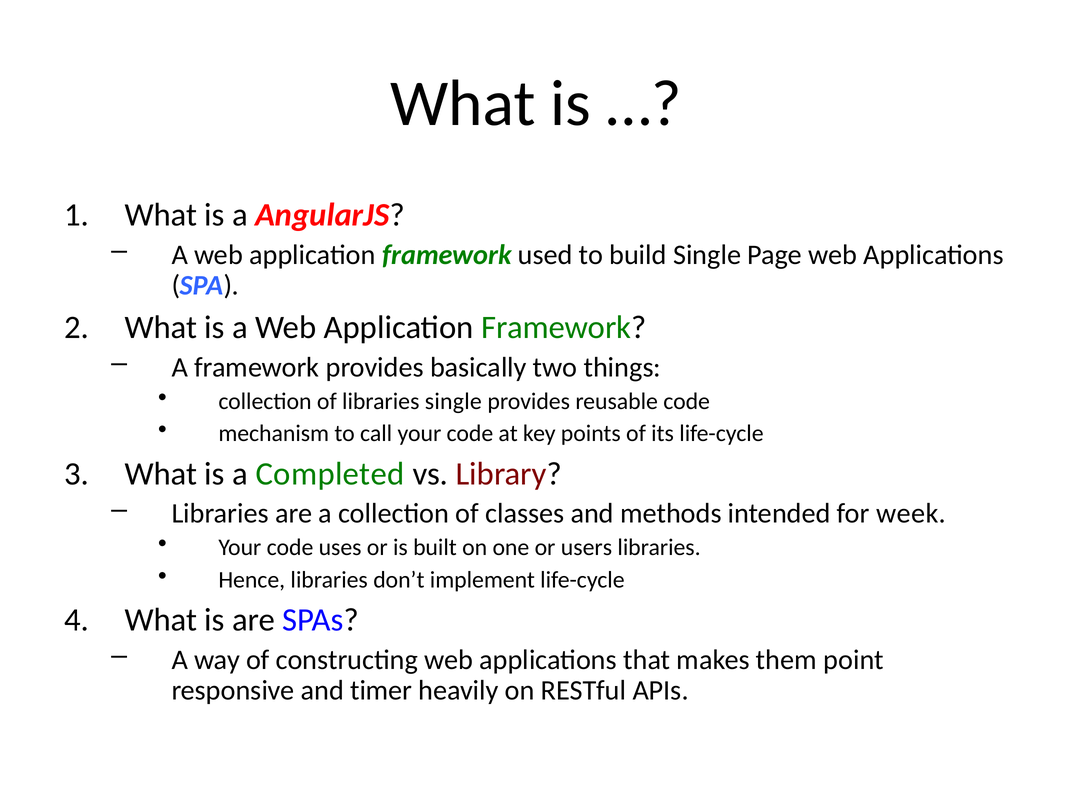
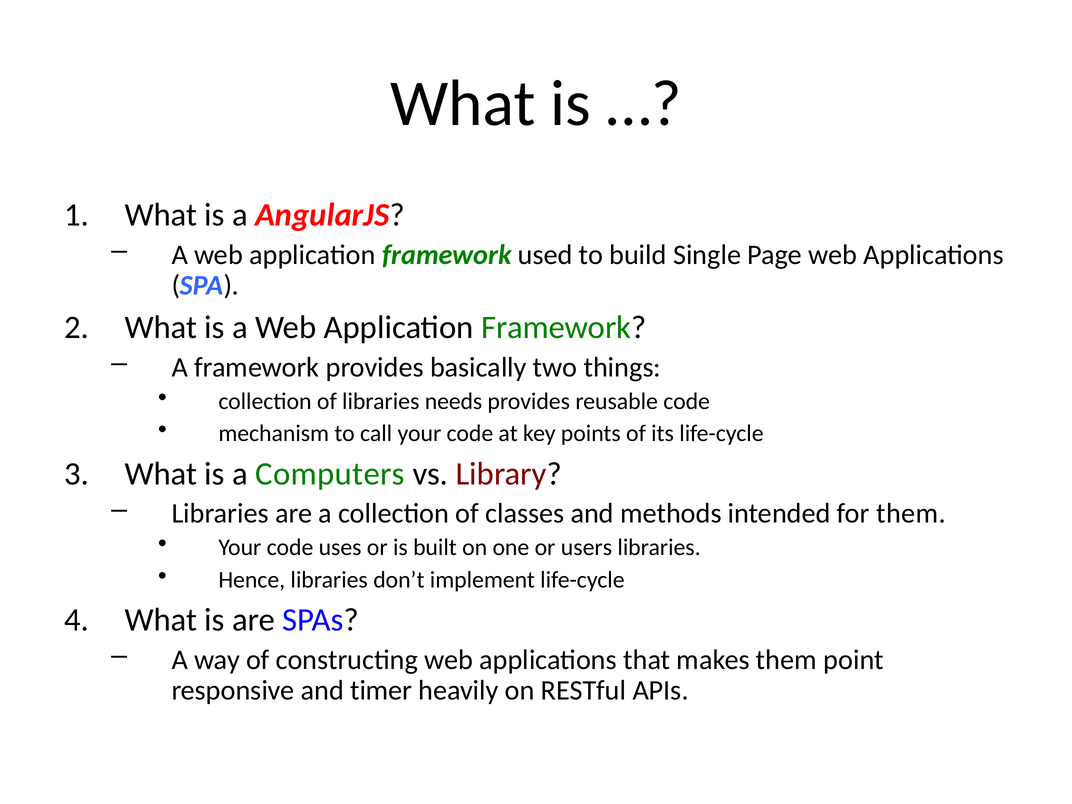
libraries single: single -> needs
Completed: Completed -> Computers
for week: week -> them
